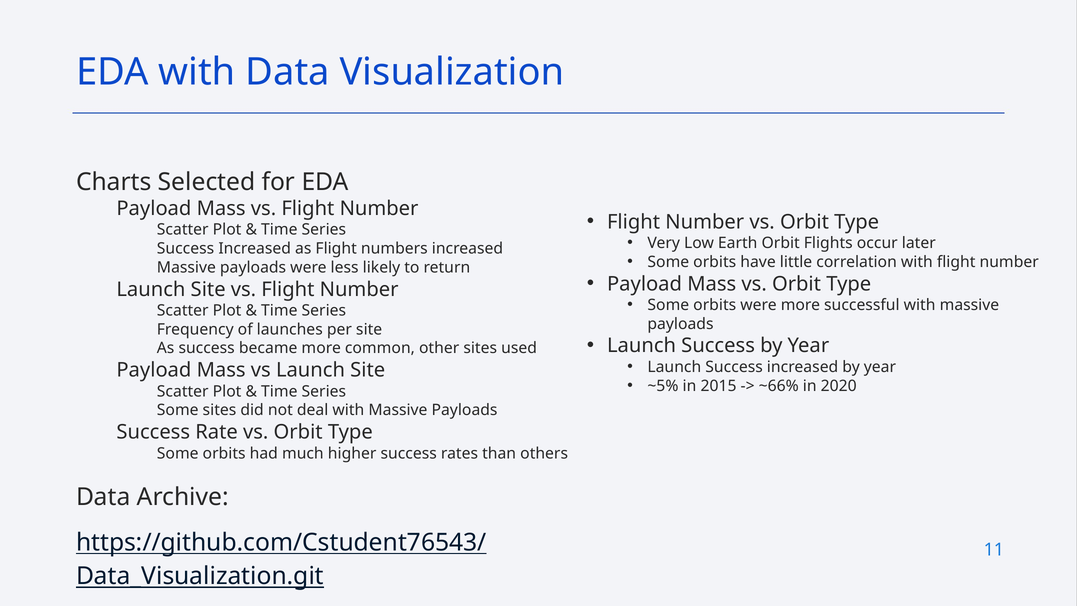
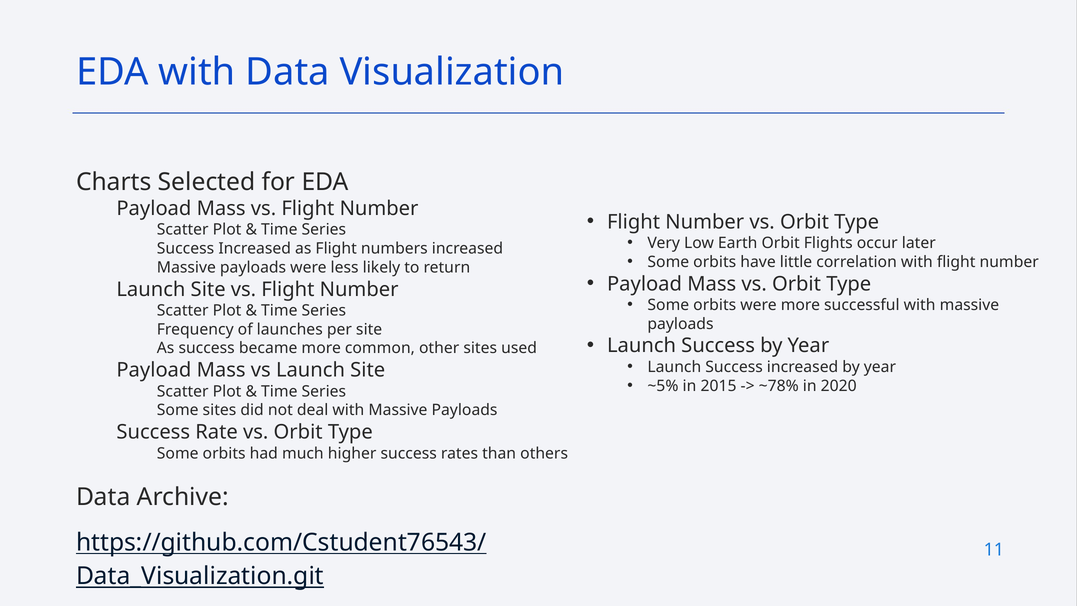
~66%: ~66% -> ~78%
